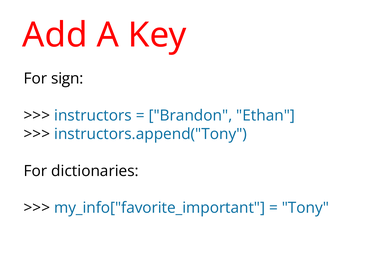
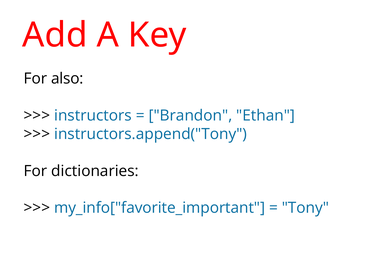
sign: sign -> also
